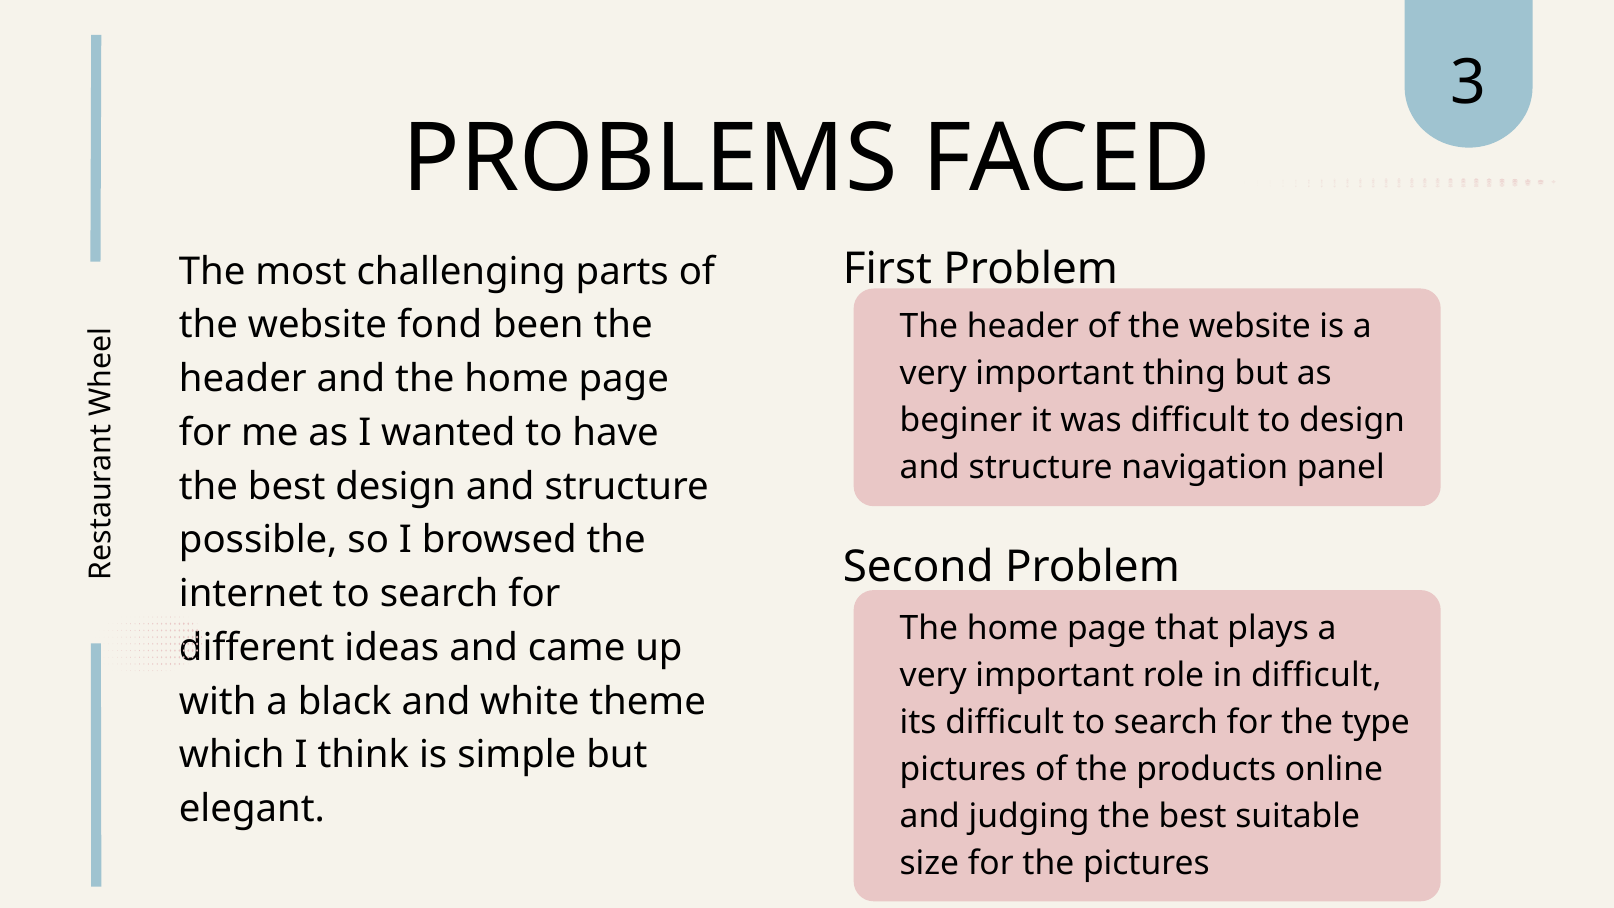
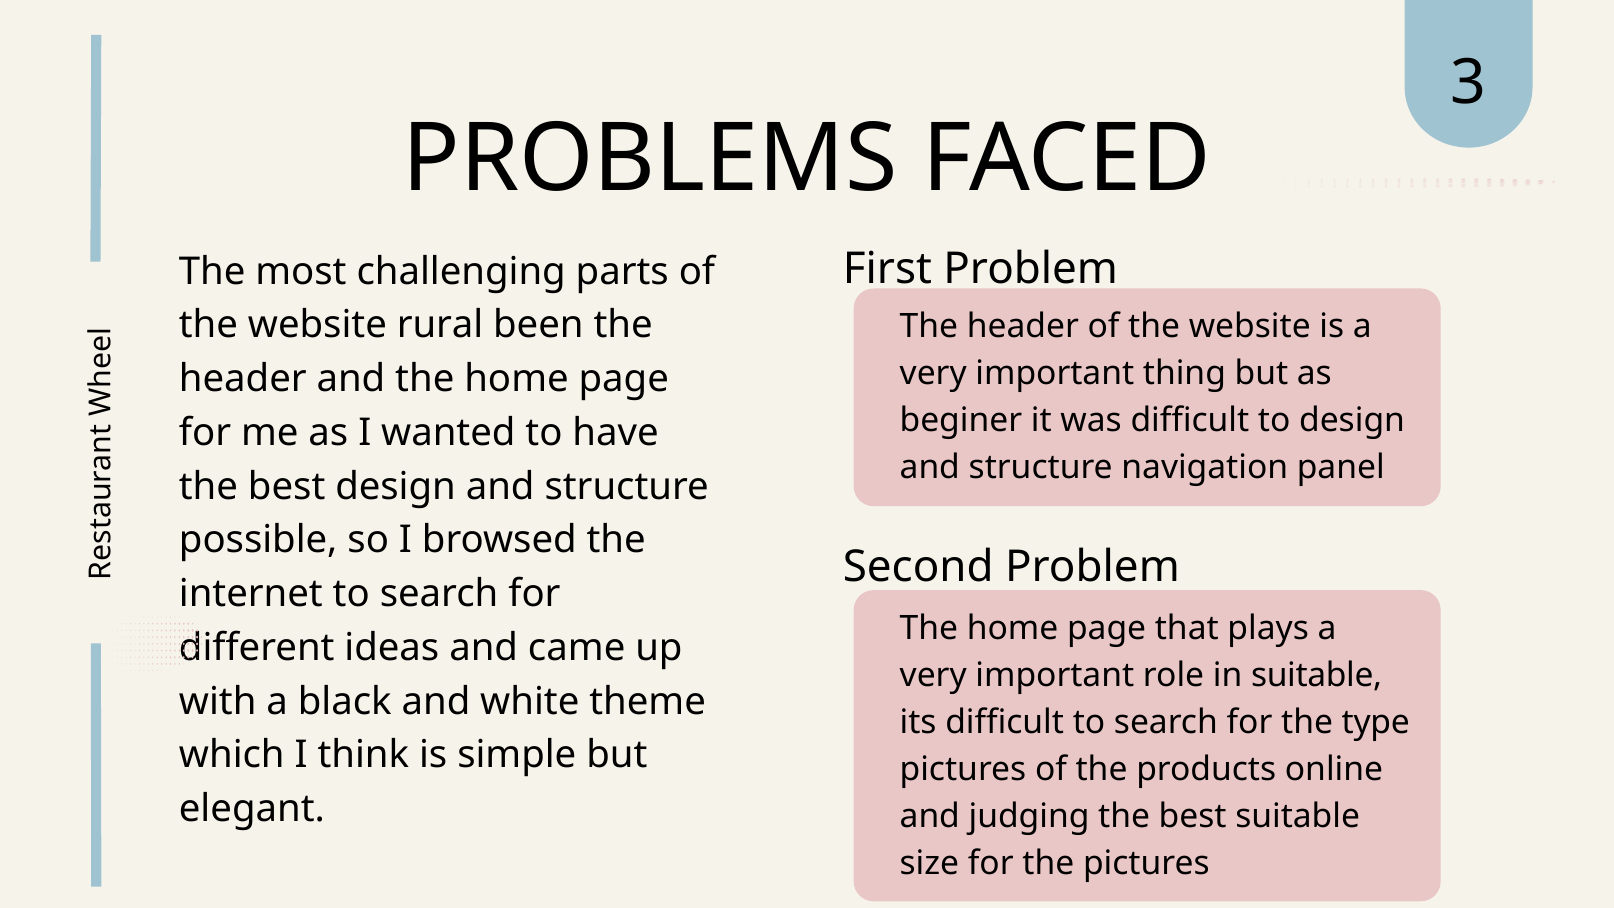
fond: fond -> rural
in difficult: difficult -> suitable
